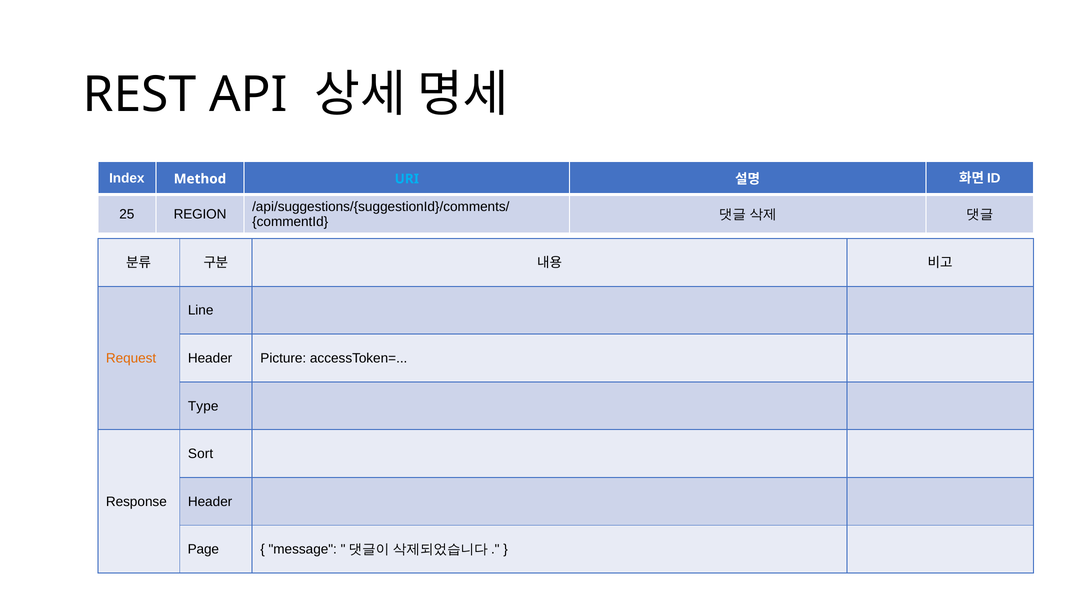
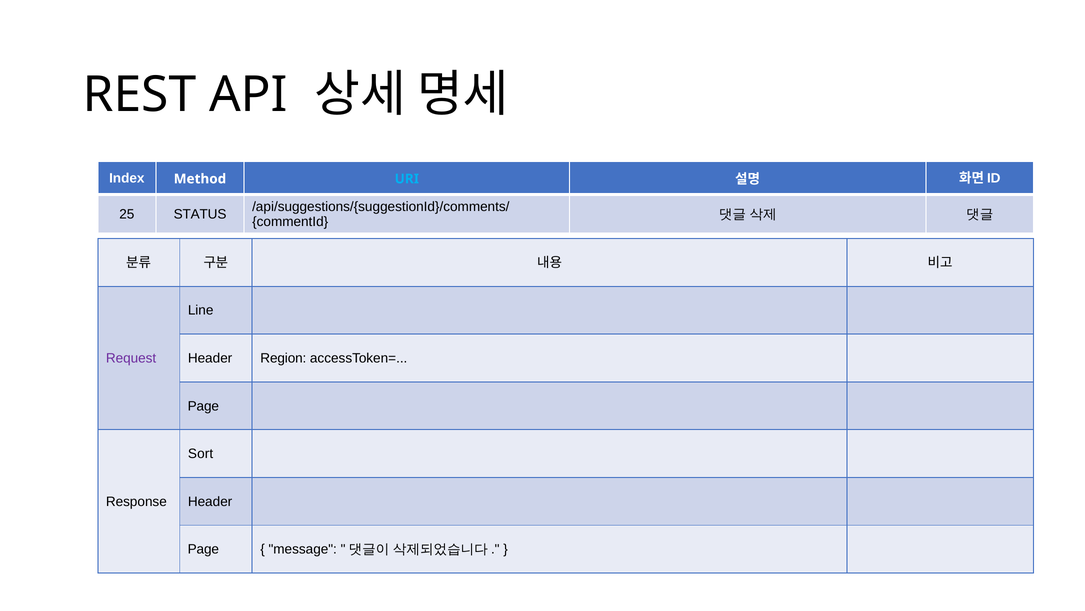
REGION: REGION -> STATUS
Request colour: orange -> purple
Picture: Picture -> Region
Type at (203, 406): Type -> Page
